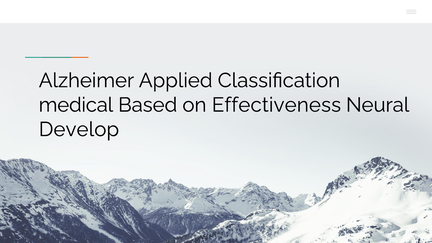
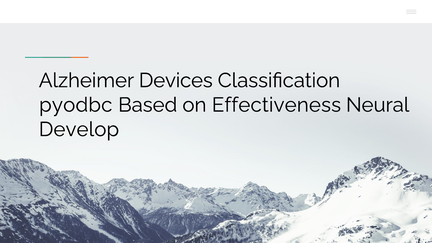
Applied: Applied -> Devices
medical: medical -> pyodbc
